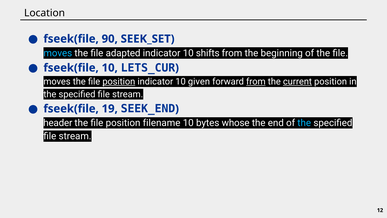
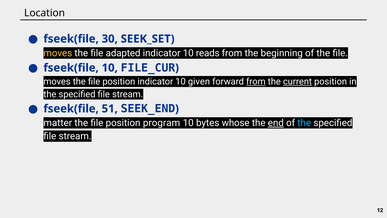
90: 90 -> 30
moves at (58, 53) colour: light blue -> yellow
shifts: shifts -> reads
LETS_CUR: LETS_CUR -> FILE_CUR
position at (119, 81) underline: present -> none
19: 19 -> 51
header: header -> matter
filename: filename -> program
end underline: none -> present
